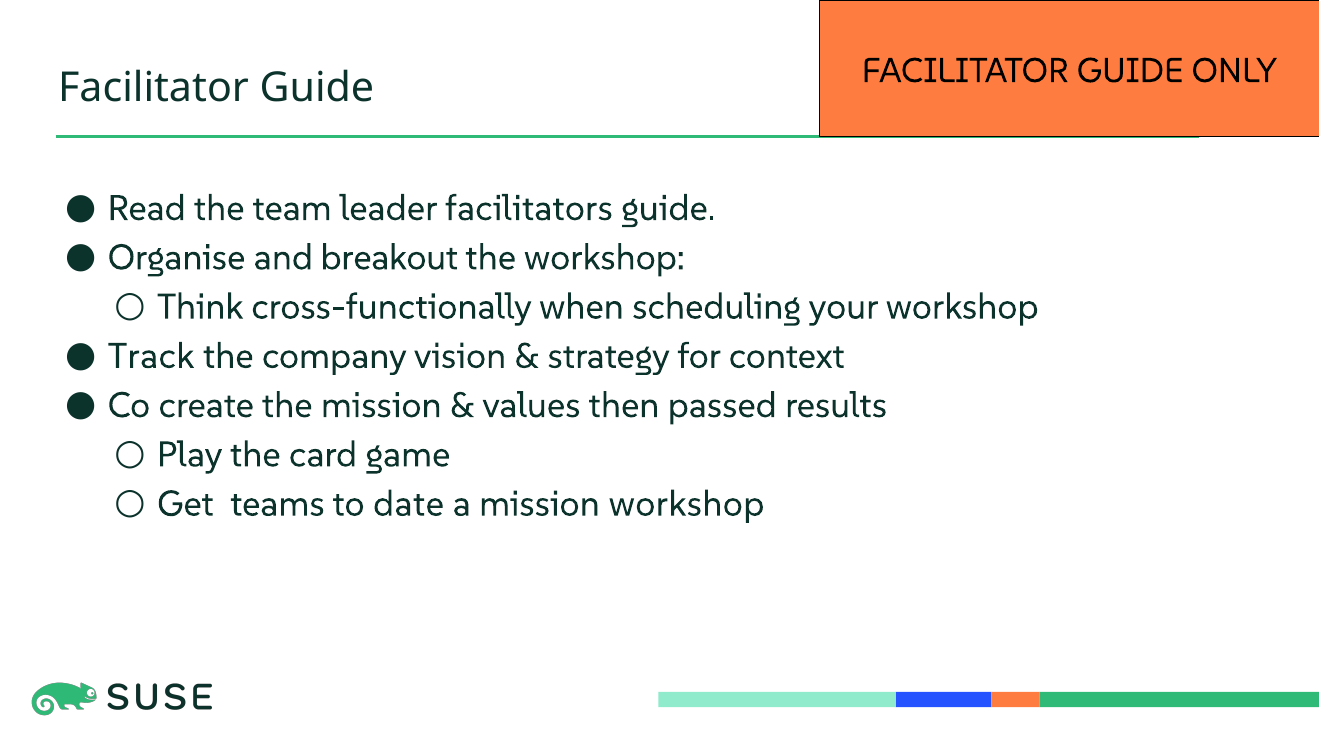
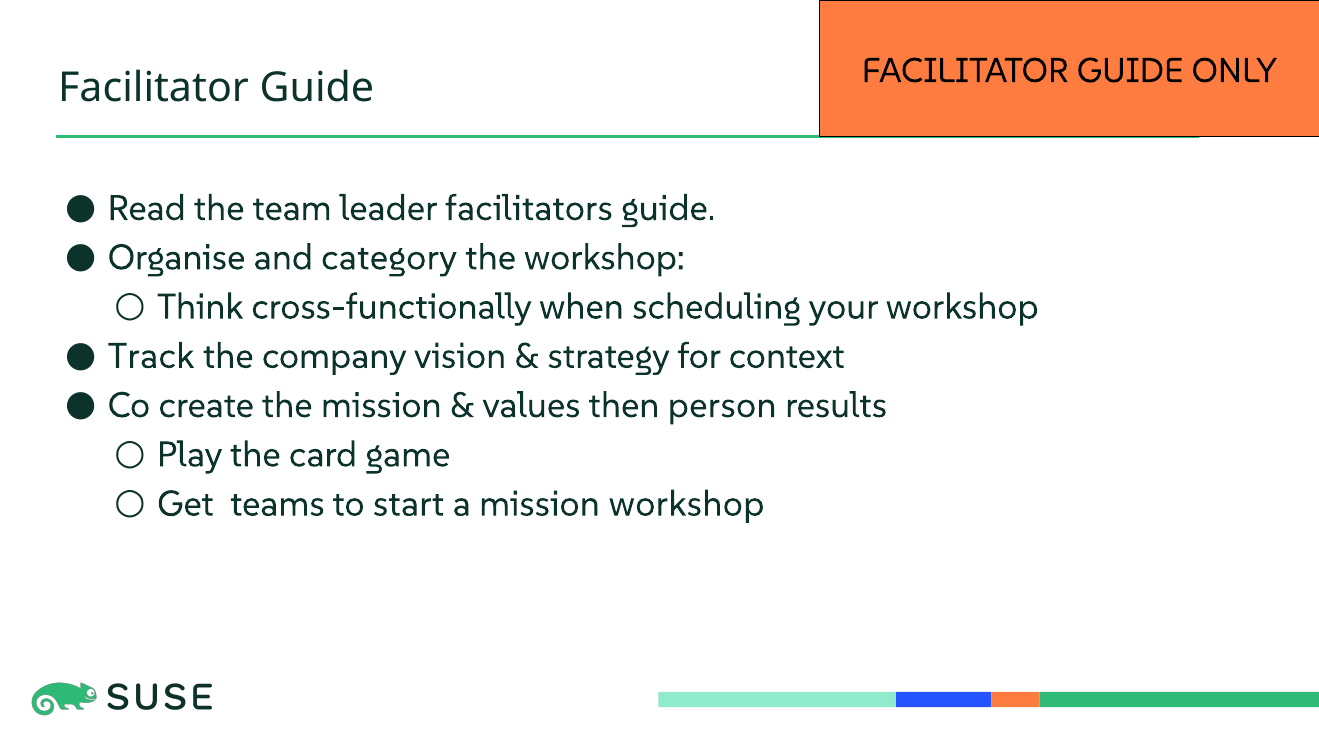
breakout: breakout -> category
passed: passed -> person
date: date -> start
